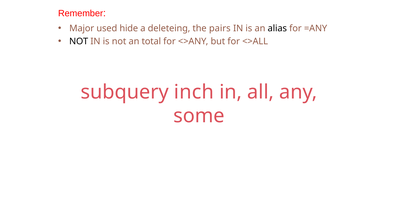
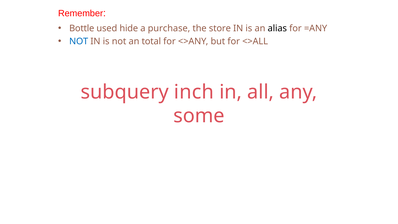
Major: Major -> Bottle
deleteing: deleteing -> purchase
pairs: pairs -> store
NOT at (79, 41) colour: black -> blue
